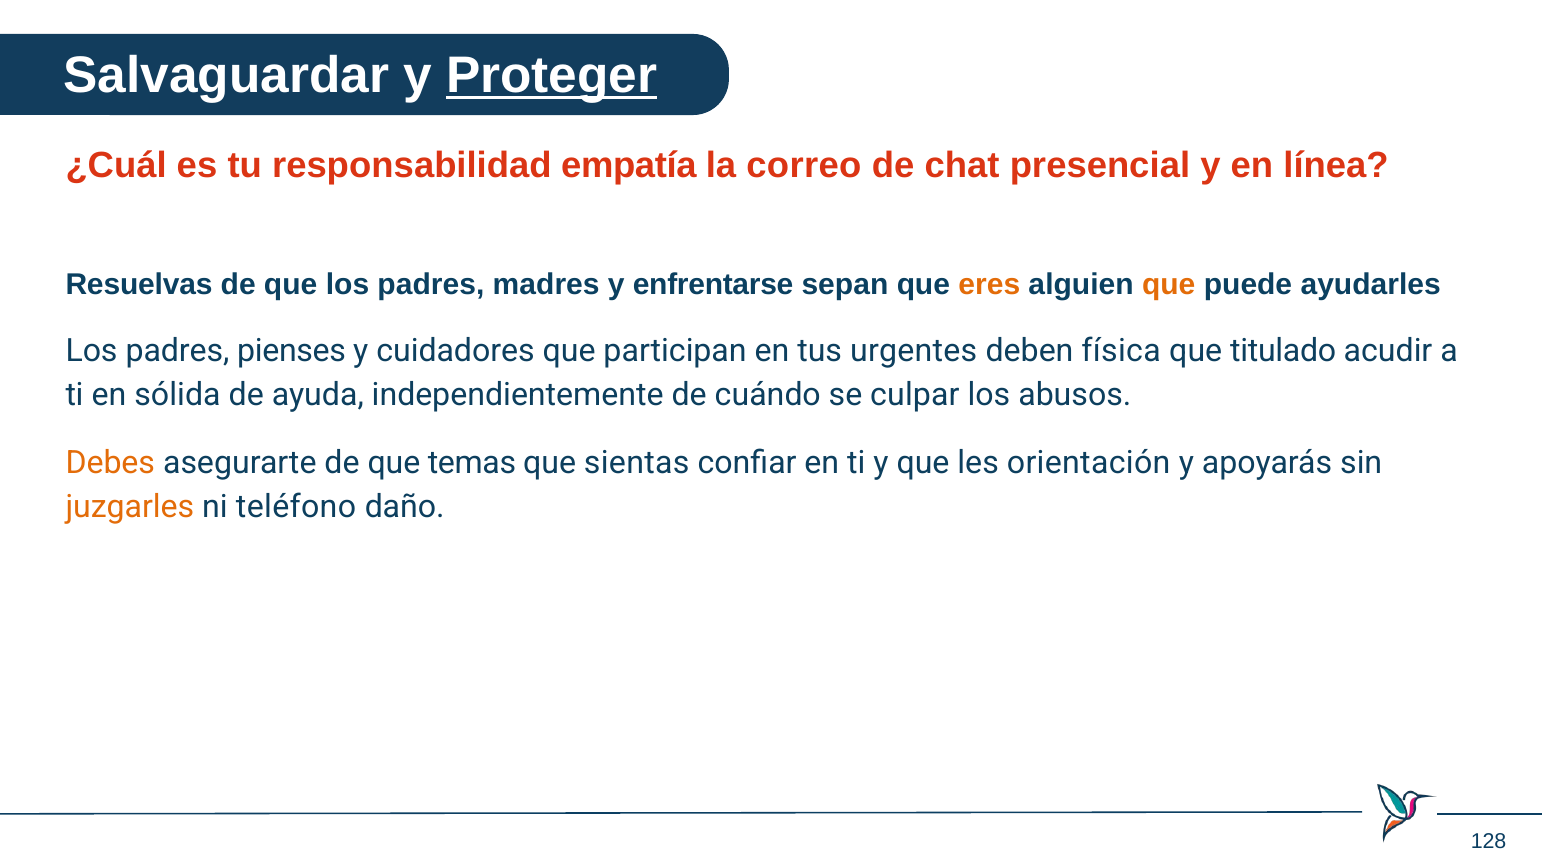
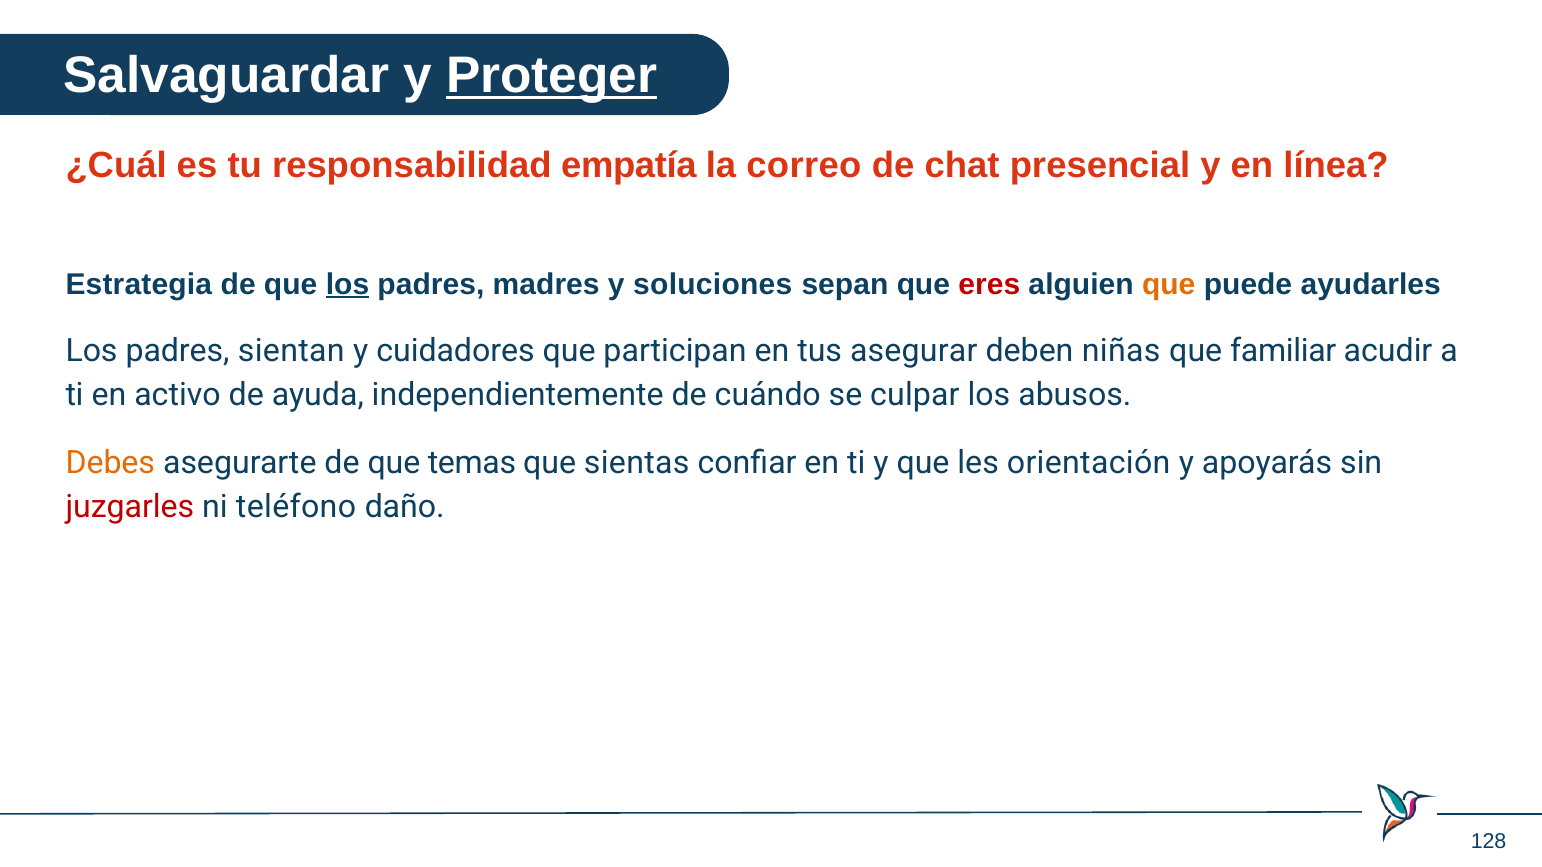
Resuelvas: Resuelvas -> Estrategia
los at (348, 284) underline: none -> present
enfrentarse: enfrentarse -> soluciones
eres colour: orange -> red
pienses: pienses -> sientan
urgentes: urgentes -> asegurar
física: física -> niñas
titulado: titulado -> familiar
sólida: sólida -> activo
juzgarles colour: orange -> red
